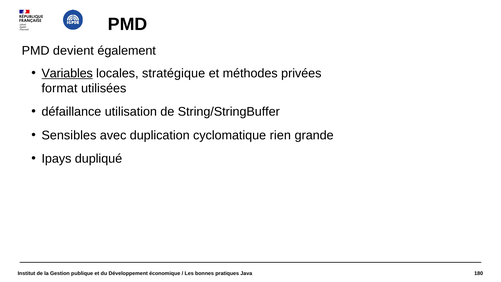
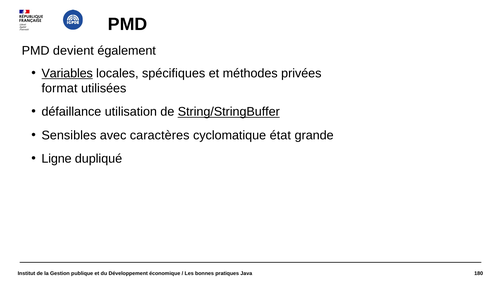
stratégique: stratégique -> spécifiques
String/StringBuffer underline: none -> present
duplication: duplication -> caractères
rien: rien -> état
Ipays: Ipays -> Ligne
